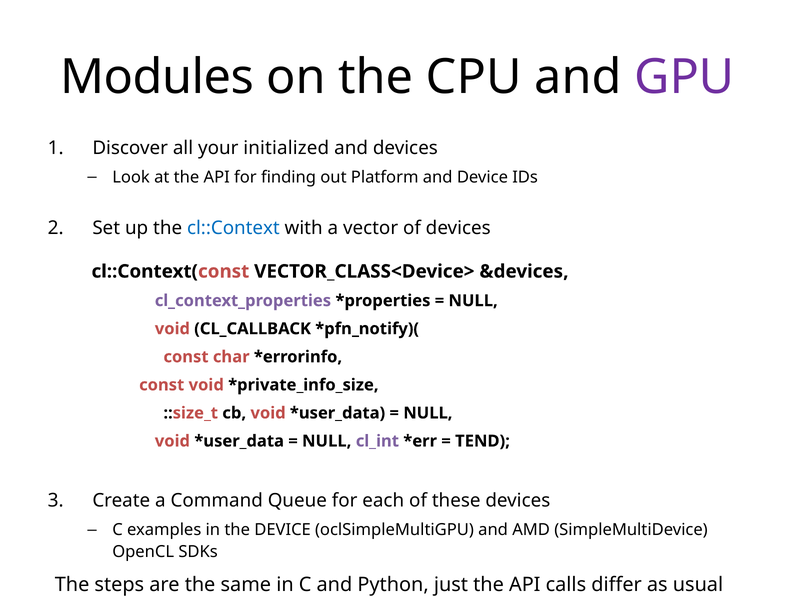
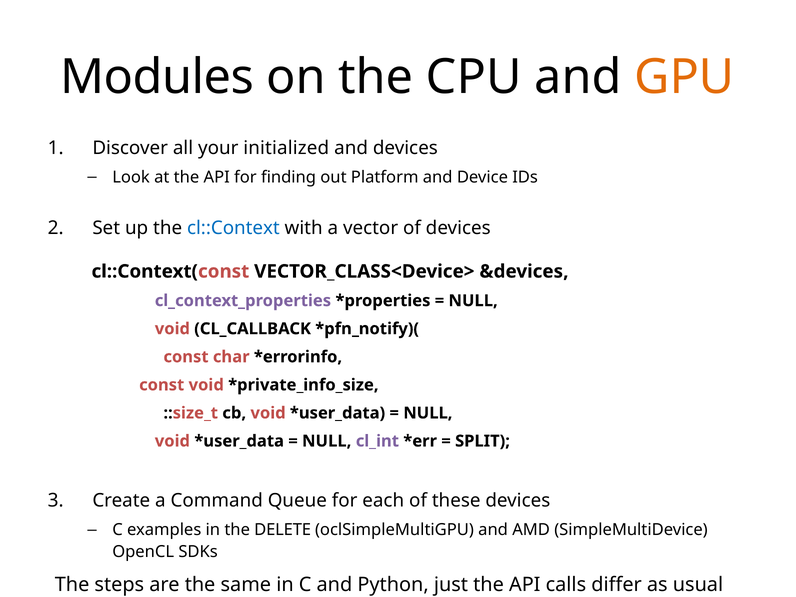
GPU colour: purple -> orange
TEND: TEND -> SPLIT
the DEVICE: DEVICE -> DELETE
